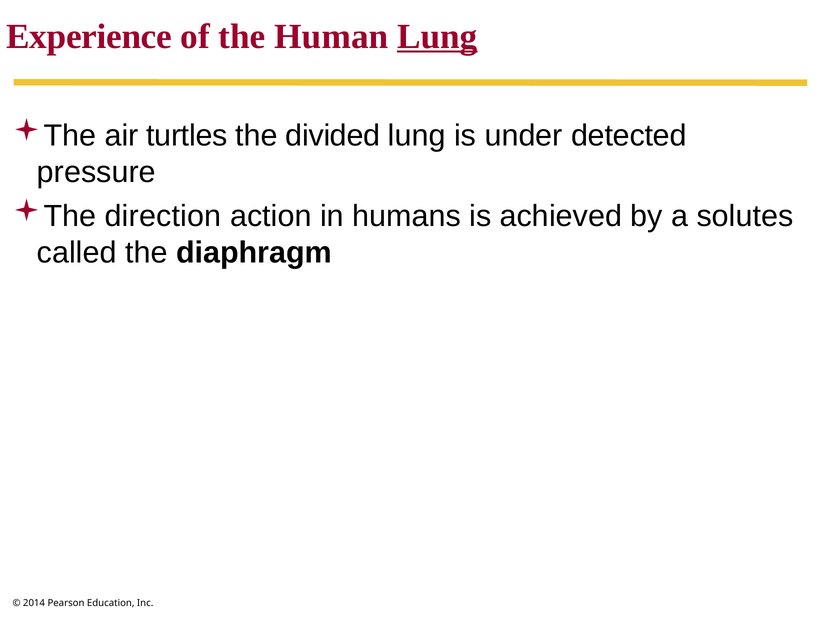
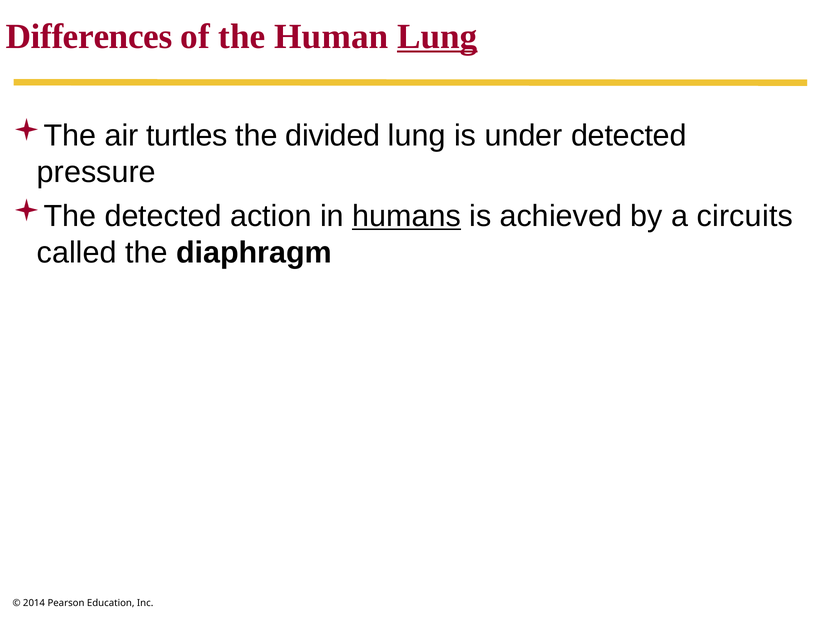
Experience: Experience -> Differences
The direction: direction -> detected
humans underline: none -> present
solutes: solutes -> circuits
